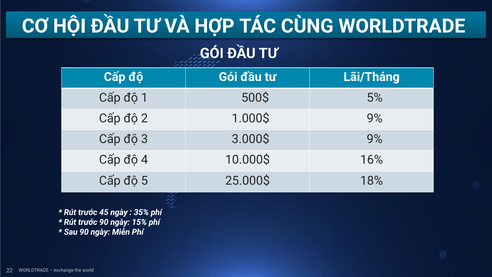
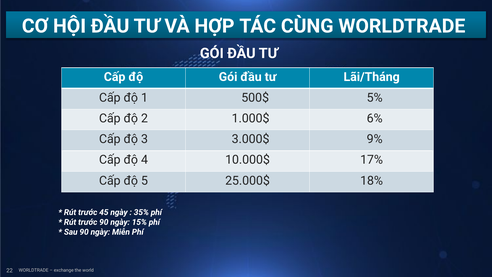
1.000$ 9%: 9% -> 6%
16%: 16% -> 17%
